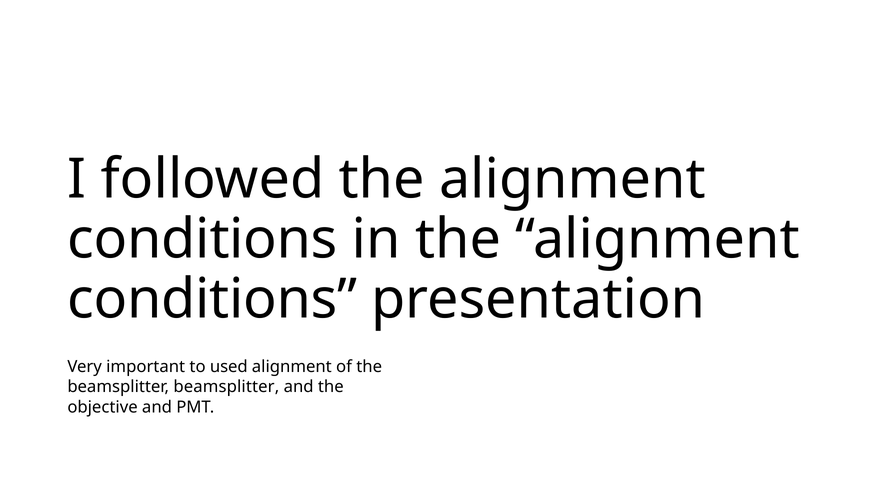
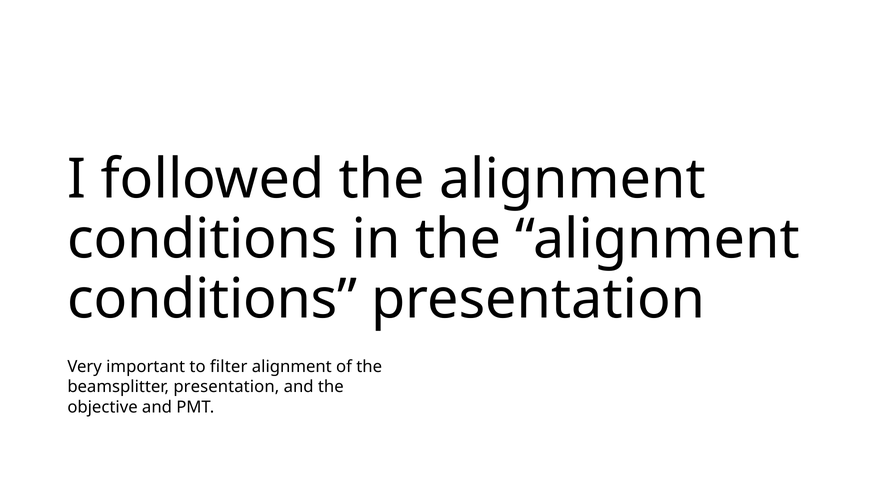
used: used -> filter
beamsplitter beamsplitter: beamsplitter -> presentation
